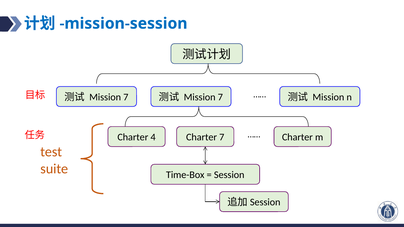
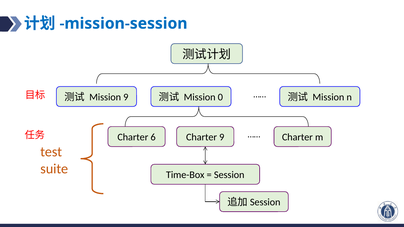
7 at (126, 97): 7 -> 9
7 at (220, 97): 7 -> 0
4: 4 -> 6
Charter 7: 7 -> 9
